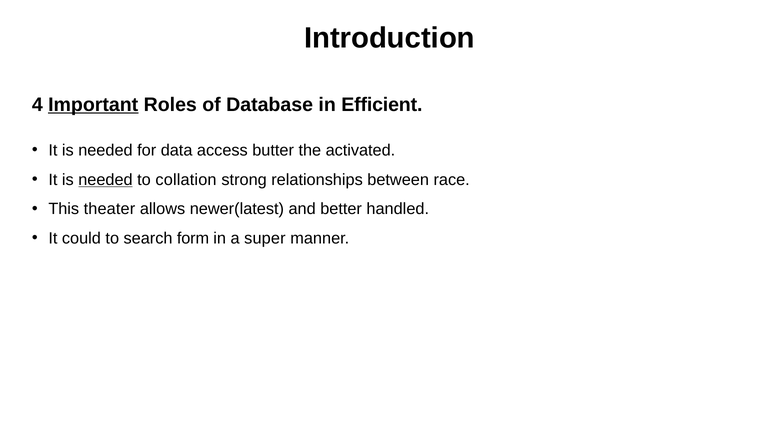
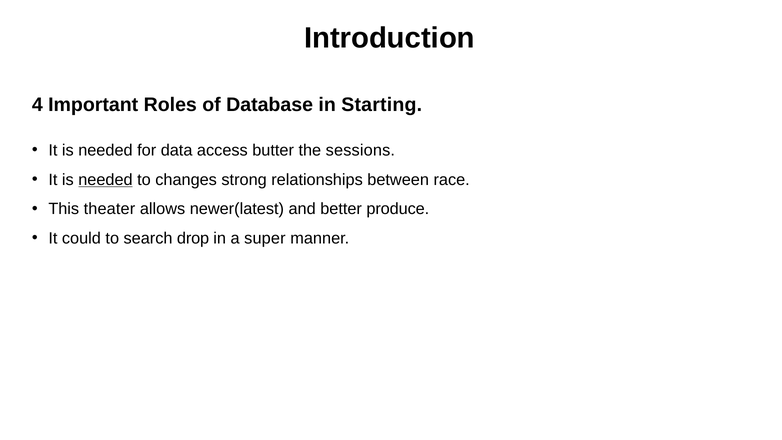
Important underline: present -> none
Efficient: Efficient -> Starting
activated: activated -> sessions
collation: collation -> changes
handled: handled -> produce
form: form -> drop
